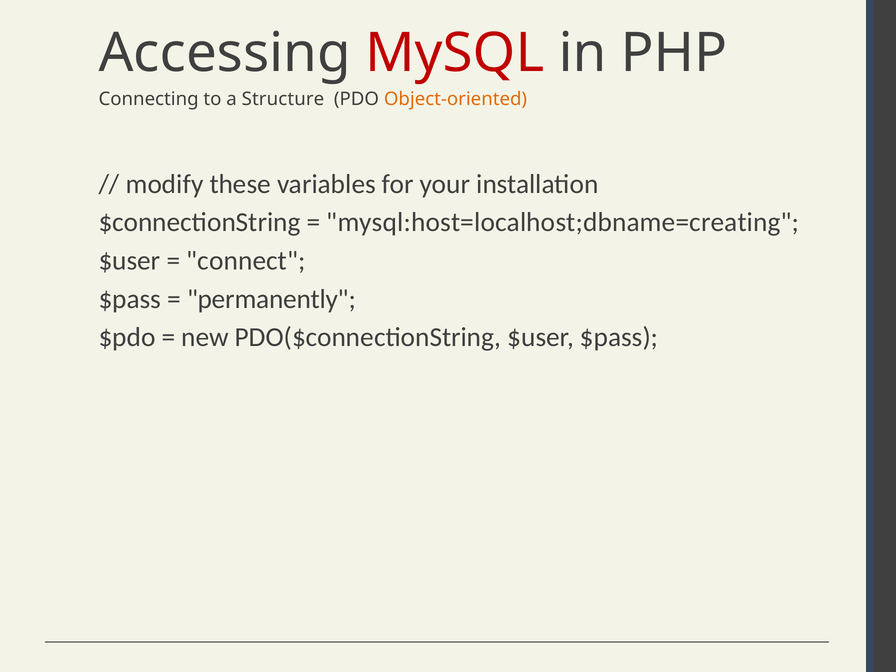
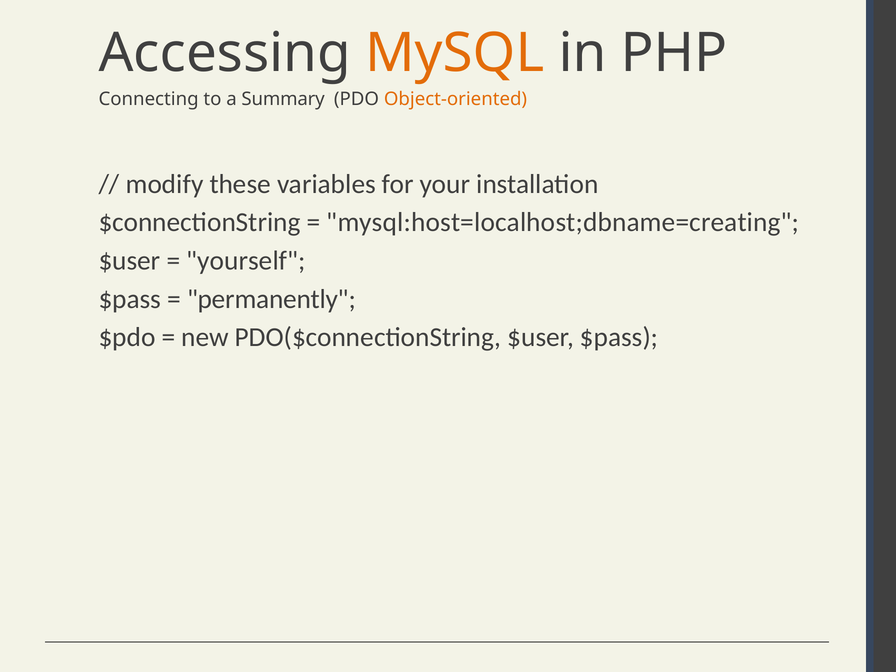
MySQL colour: red -> orange
Structure: Structure -> Summary
connect: connect -> yourself
